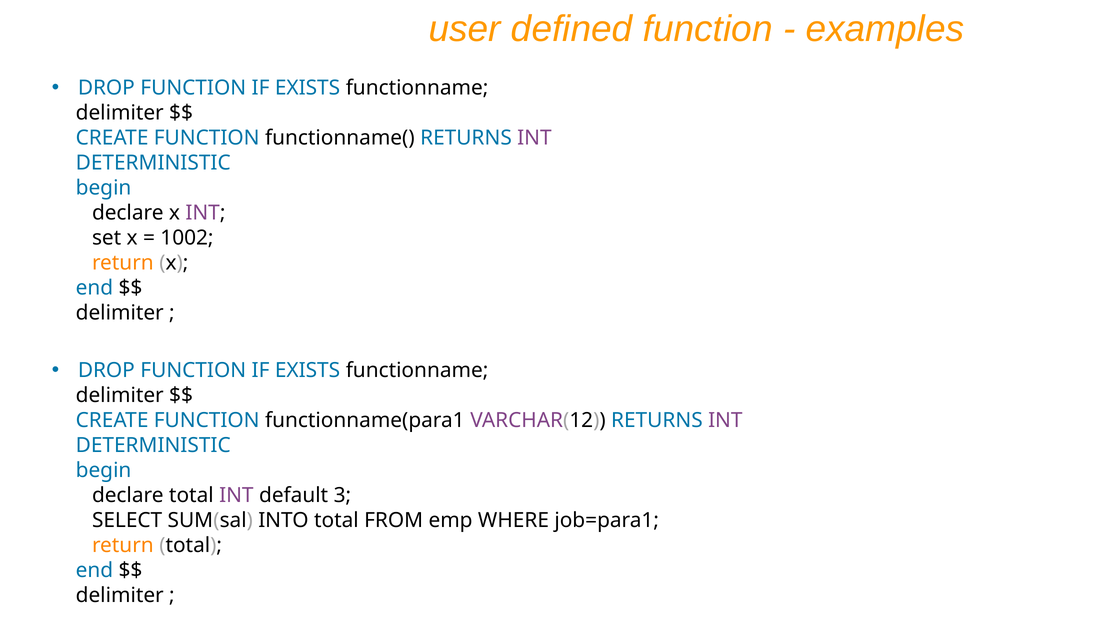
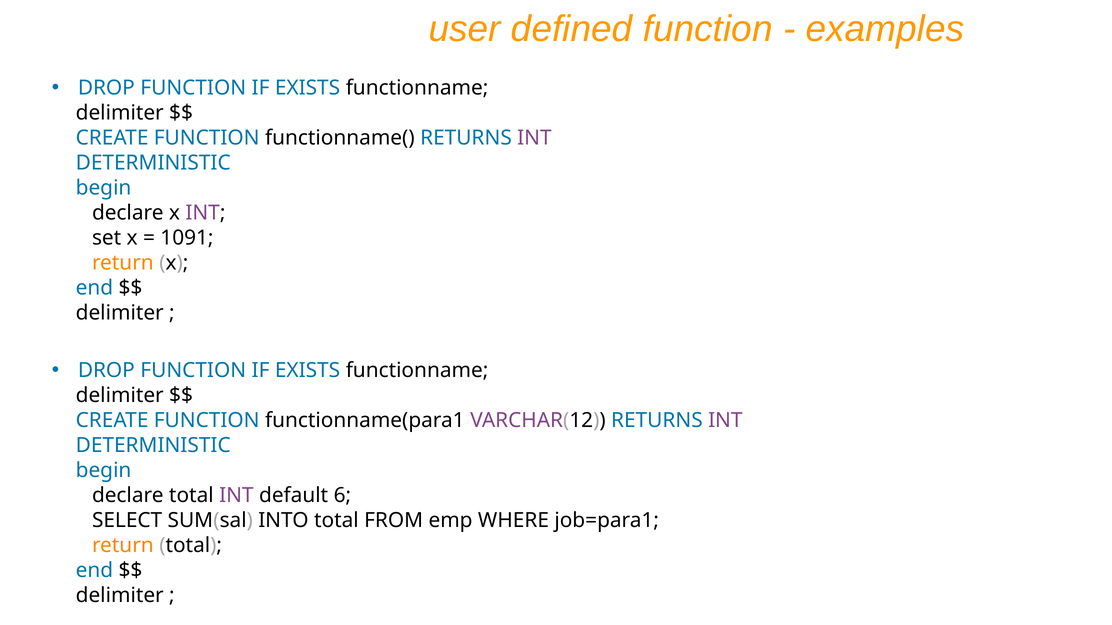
1002: 1002 -> 1091
3: 3 -> 6
